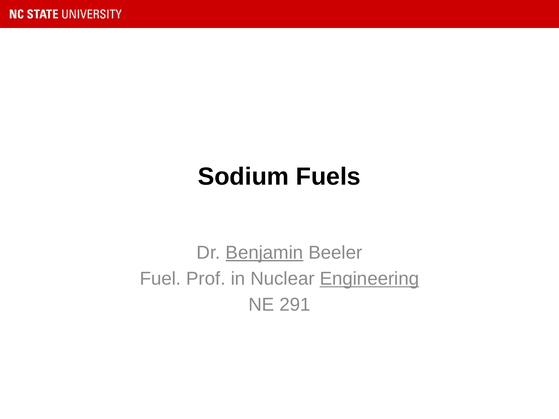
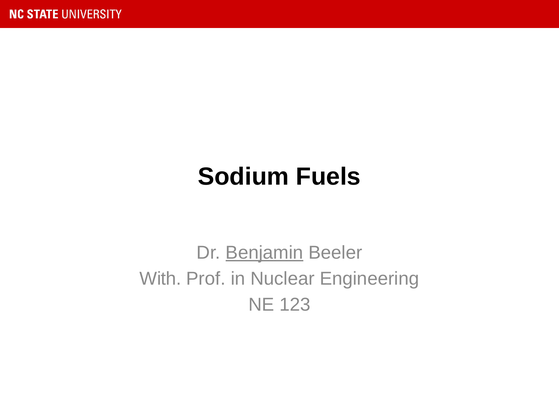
Fuel: Fuel -> With
Engineering underline: present -> none
291: 291 -> 123
